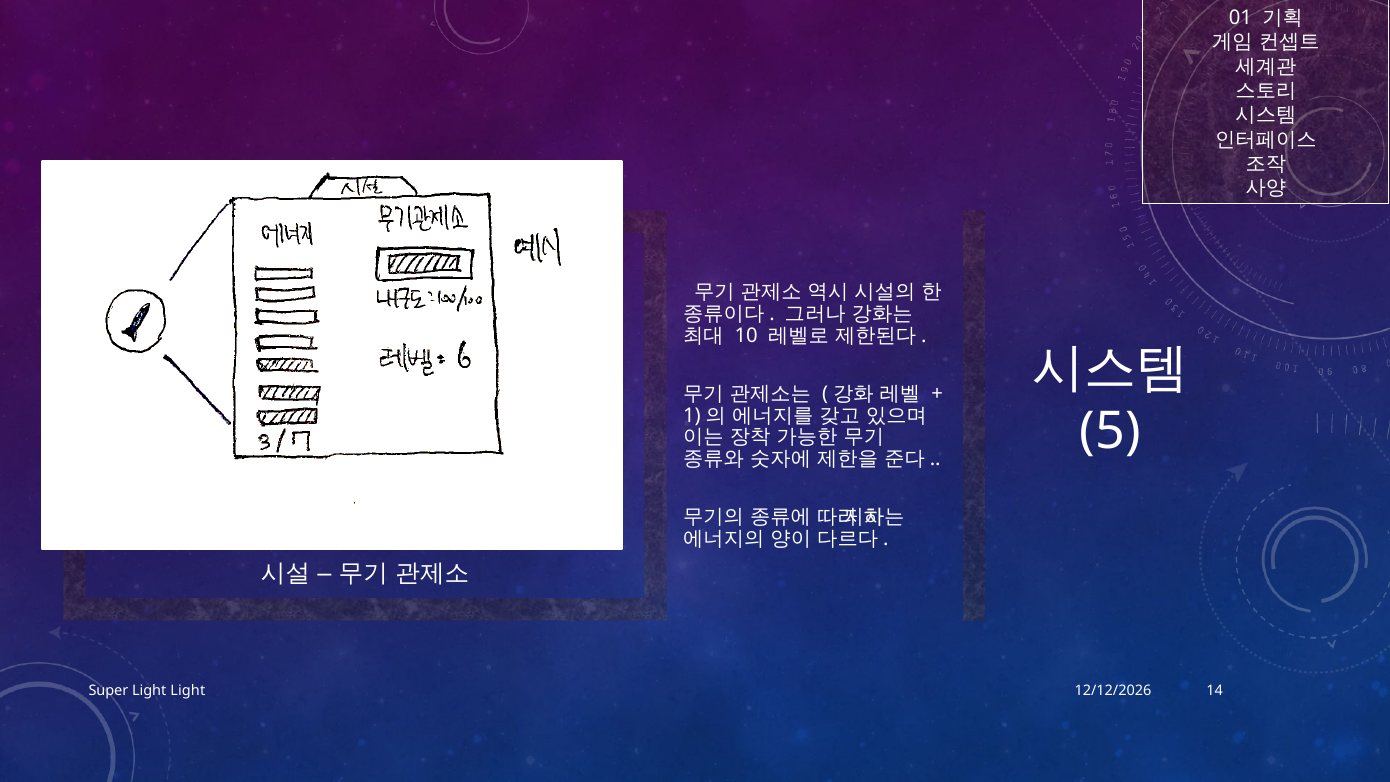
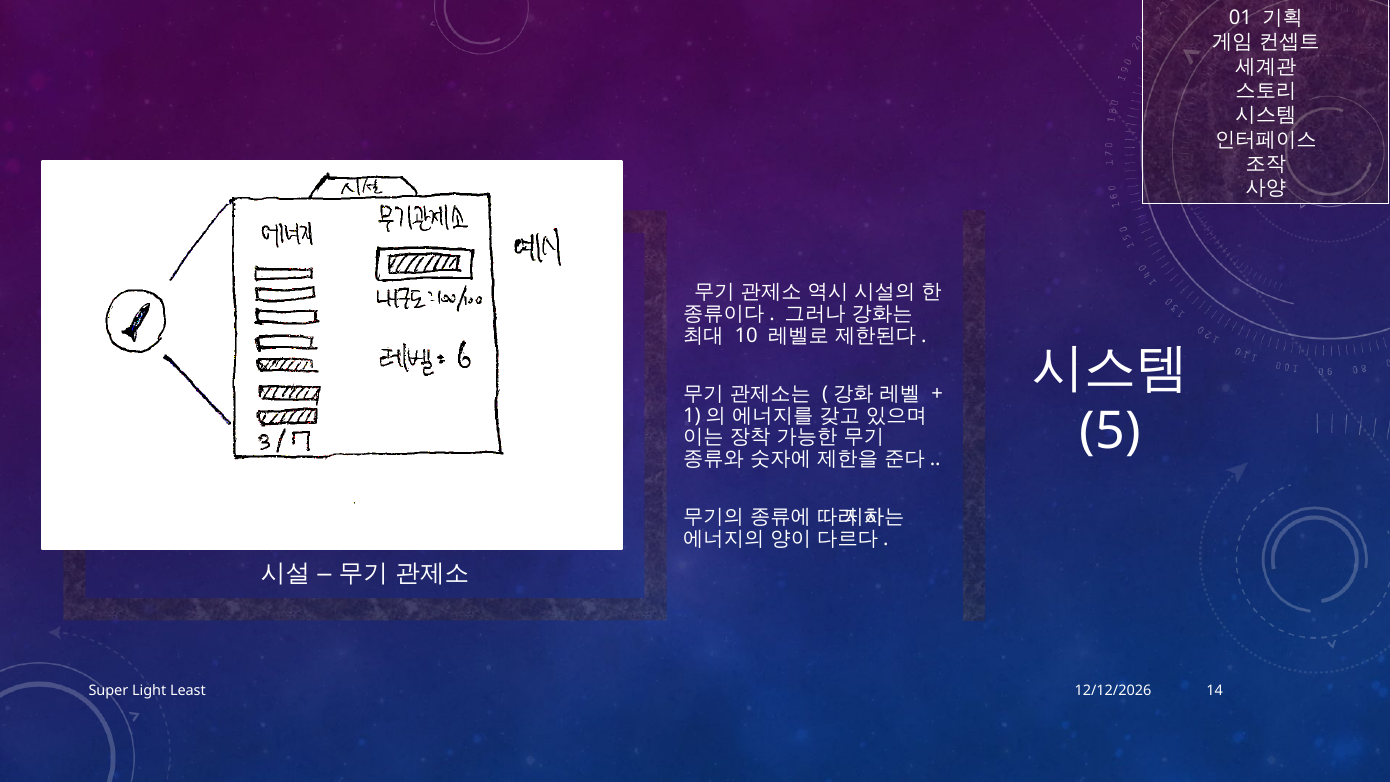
Light Light: Light -> Least
